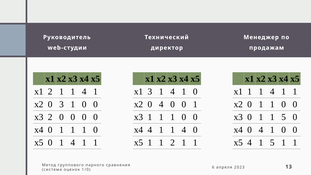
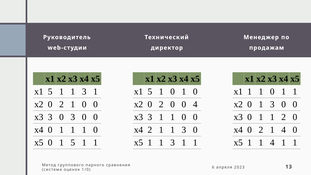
2 at (50, 92): 2 -> 5
4 at (84, 92): 4 -> 3
3 at (150, 92): 3 -> 5
4 at (173, 92): 4 -> 0
x1 1 1 4: 4 -> 0
3 at (61, 104): 3 -> 2
4 at (161, 104): 4 -> 2
0 0 1: 1 -> 4
x2 0 1 1: 1 -> 3
2 at (50, 117): 2 -> 3
0 at (73, 117): 0 -> 3
1 at (150, 117): 1 -> 3
1 1 5: 5 -> 2
x4 4: 4 -> 2
4 at (184, 130): 4 -> 3
x4 0 4: 4 -> 2
0 at (284, 130): 0 -> 4
0 1 4: 4 -> 5
x5 1 1 2: 2 -> 3
4 at (250, 143): 4 -> 1
5 at (272, 143): 5 -> 4
